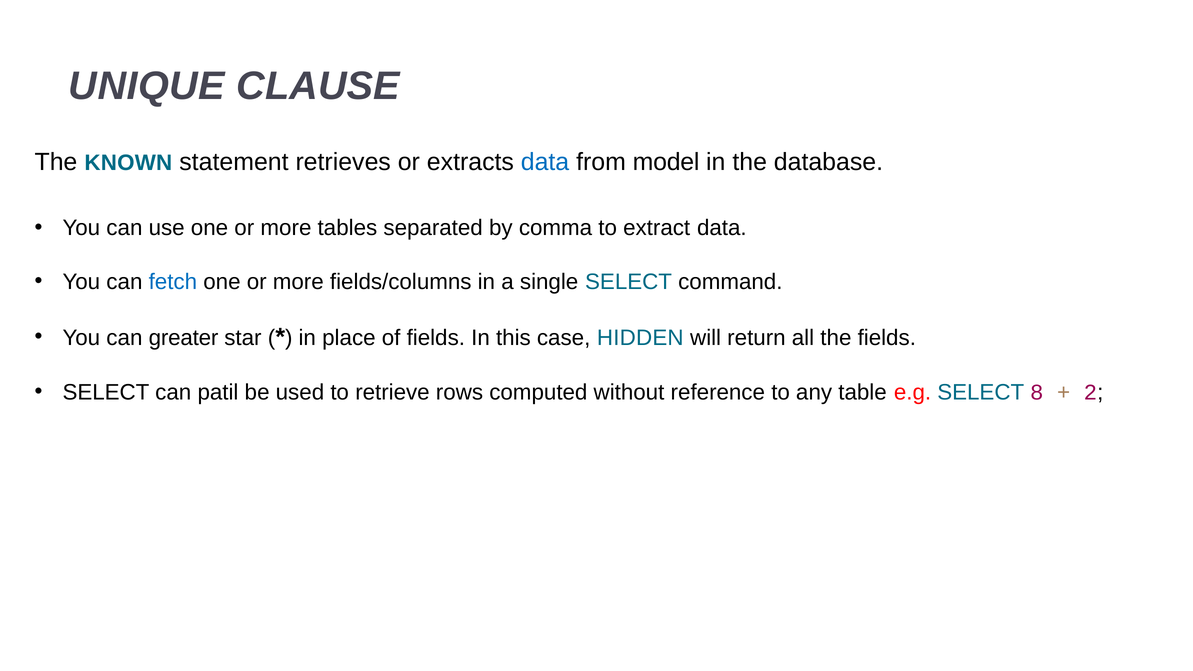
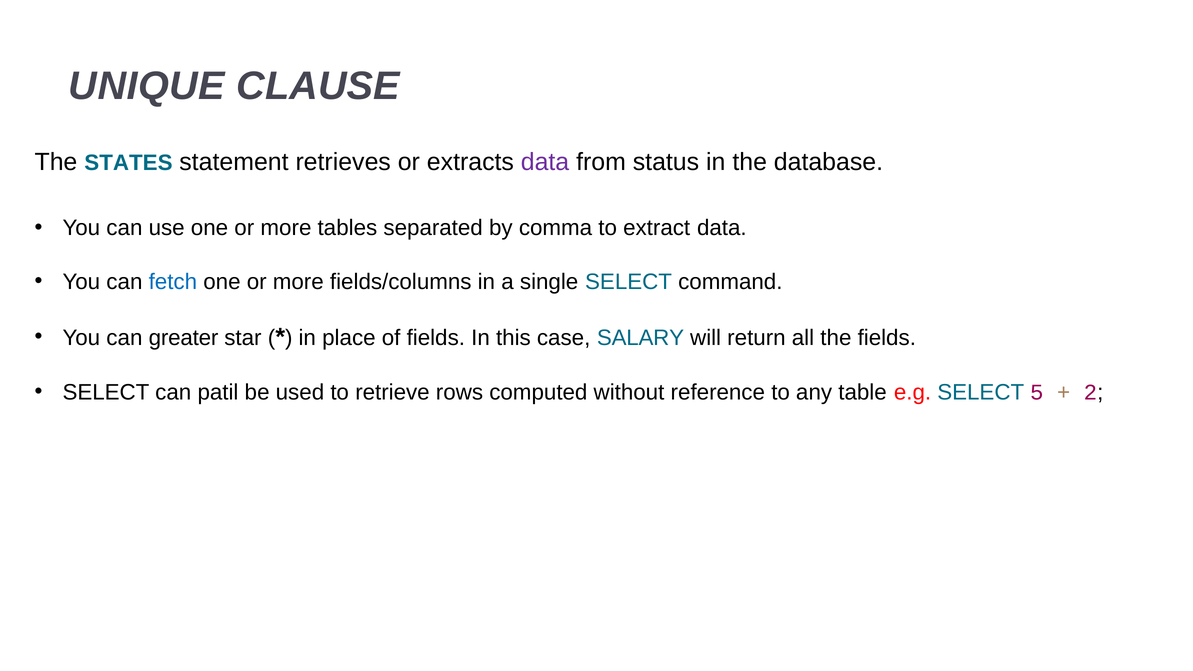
KNOWN: KNOWN -> STATES
data at (545, 162) colour: blue -> purple
model: model -> status
HIDDEN: HIDDEN -> SALARY
8: 8 -> 5
